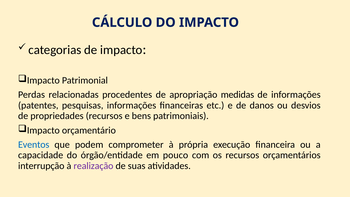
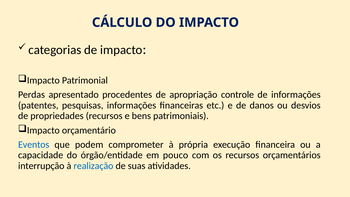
relacionadas: relacionadas -> apresentado
medidas: medidas -> controle
realização colour: purple -> blue
